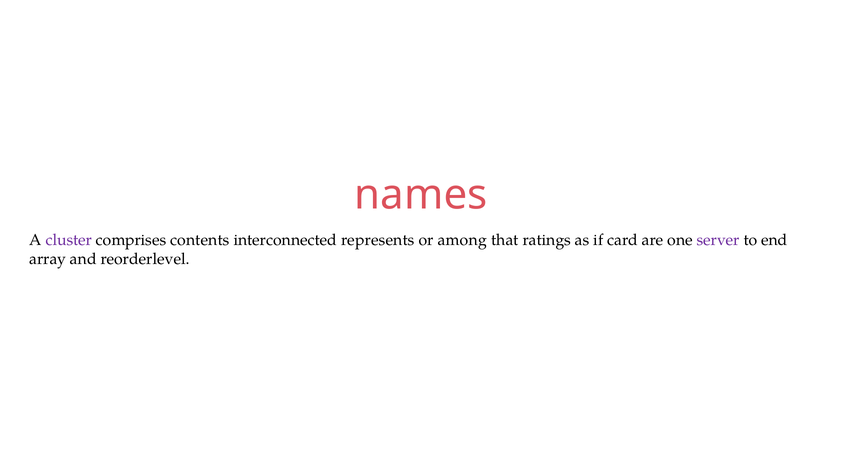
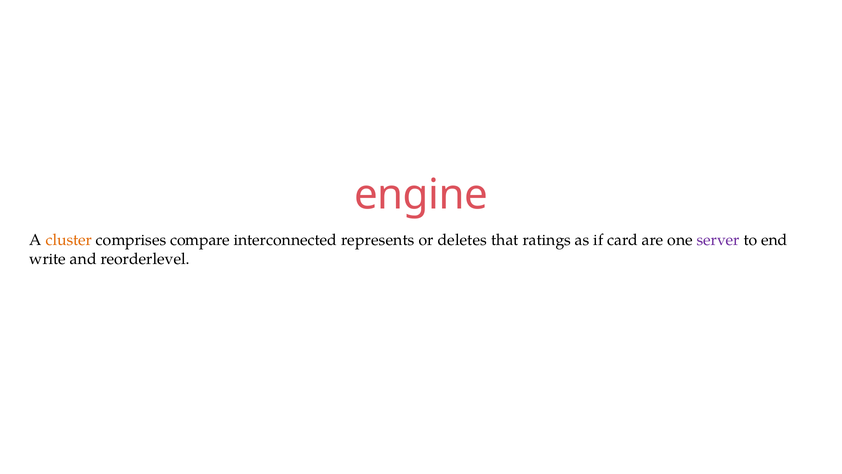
names: names -> engine
cluster colour: purple -> orange
contents: contents -> compare
among: among -> deletes
array: array -> write
